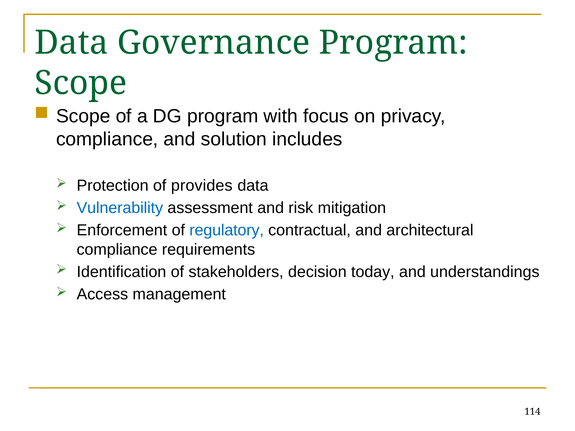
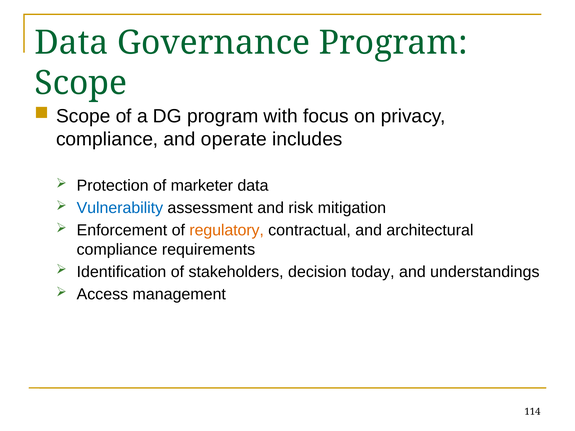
solution: solution -> operate
provides: provides -> marketer
regulatory colour: blue -> orange
